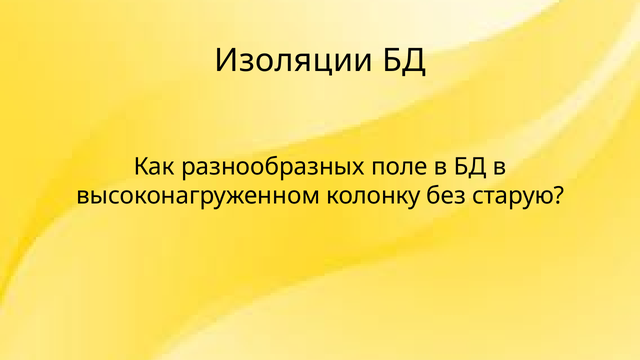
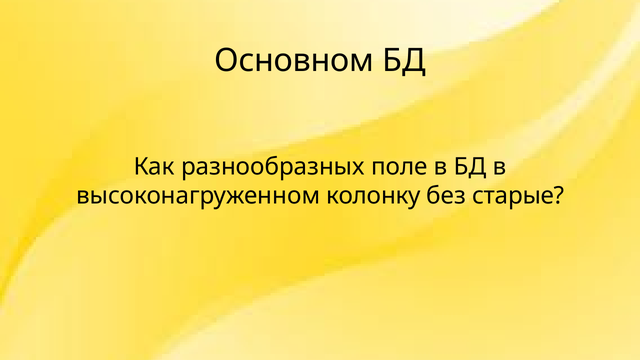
Изоляции: Изоляции -> Основном
старую: старую -> старые
